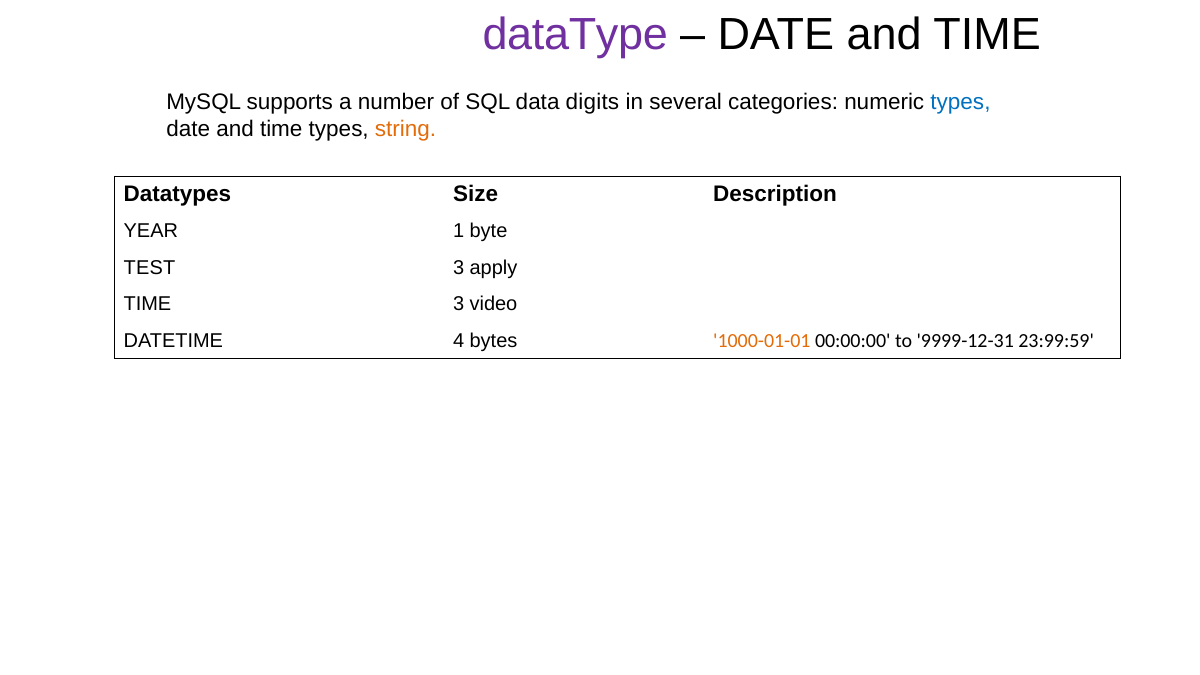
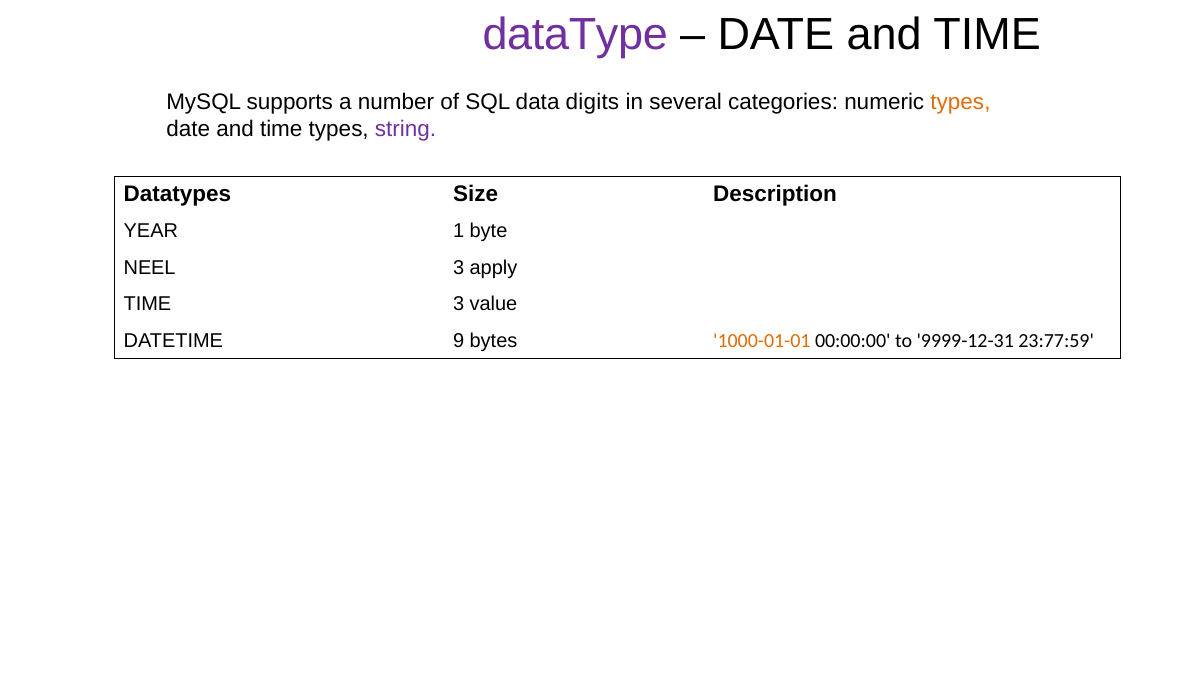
types at (960, 102) colour: blue -> orange
string colour: orange -> purple
TEST: TEST -> NEEL
video: video -> value
4: 4 -> 9
23:99:59: 23:99:59 -> 23:77:59
